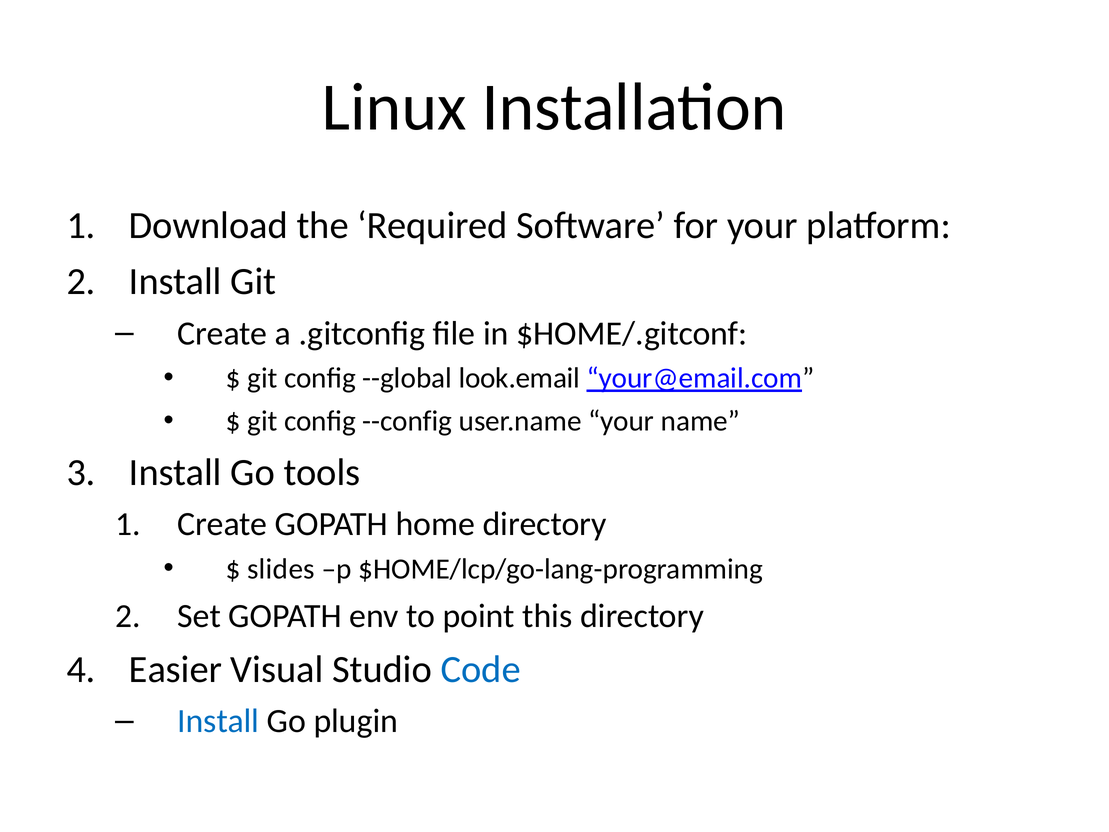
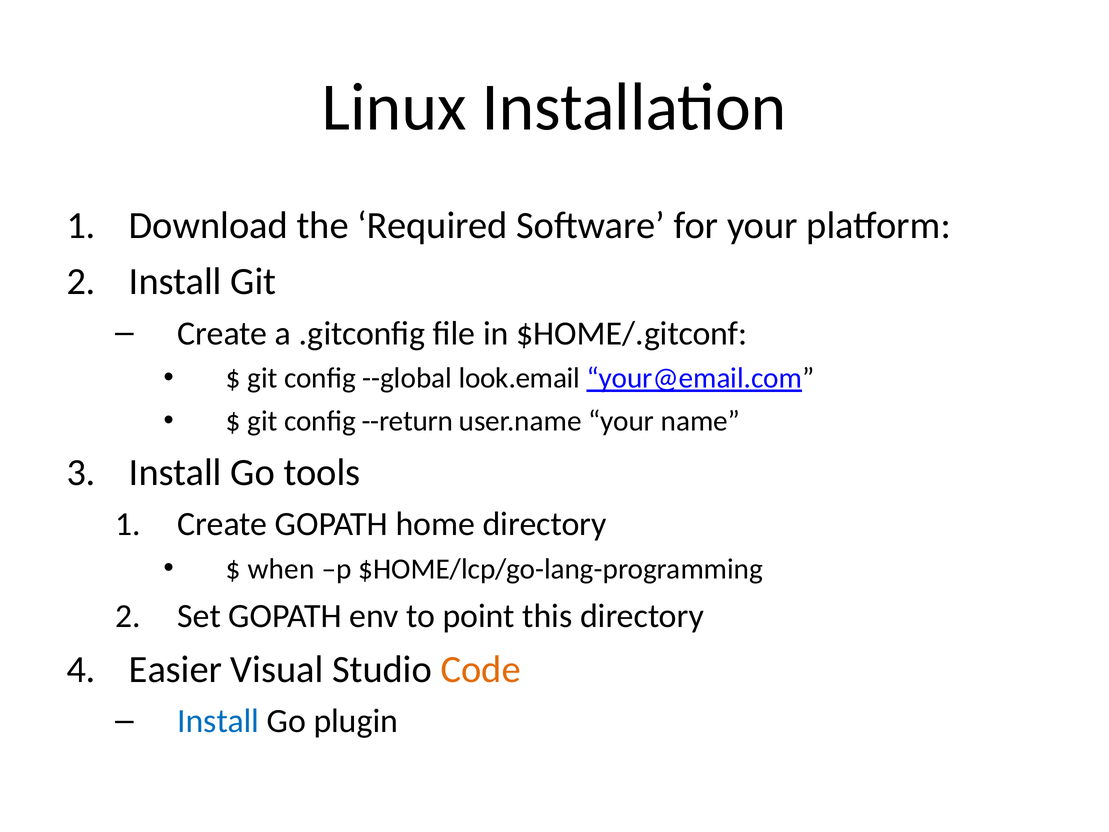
--config: --config -> --return
slides: slides -> when
Code colour: blue -> orange
